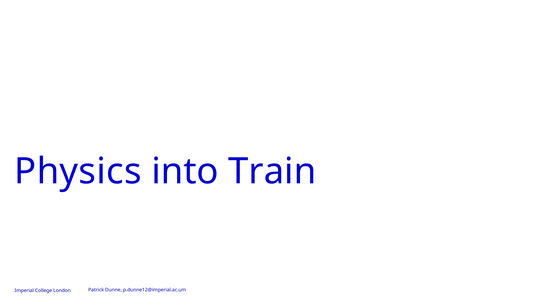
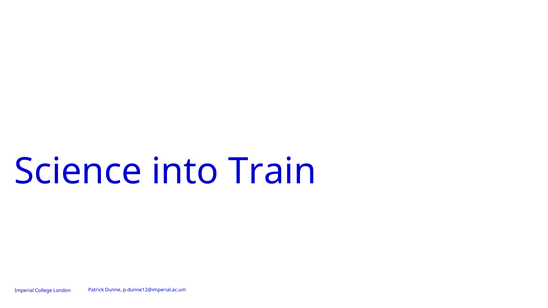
Physics: Physics -> Science
